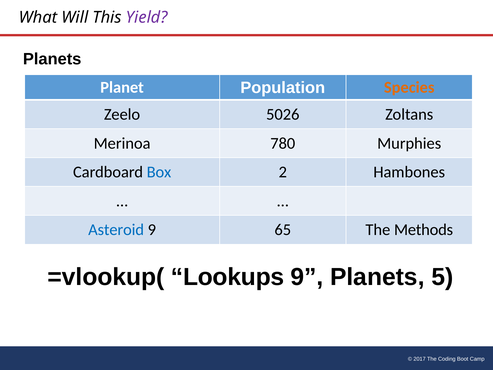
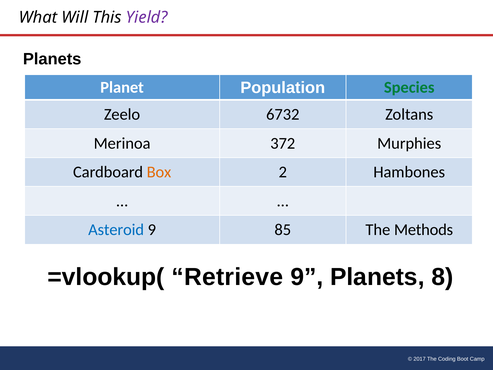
Species colour: orange -> green
5026: 5026 -> 6732
780: 780 -> 372
Box colour: blue -> orange
65: 65 -> 85
Lookups: Lookups -> Retrieve
5: 5 -> 8
